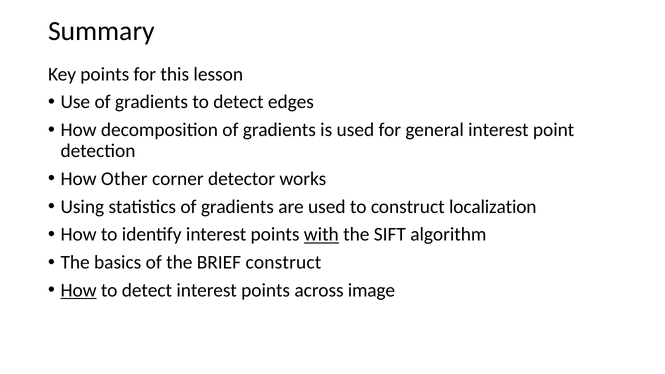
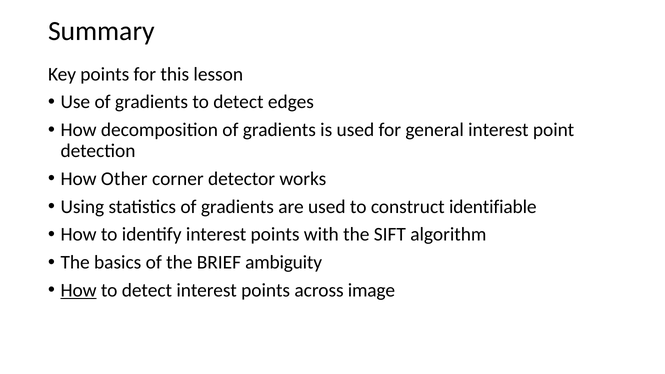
localization: localization -> identifiable
with underline: present -> none
BRIEF construct: construct -> ambiguity
